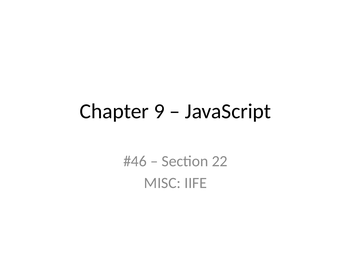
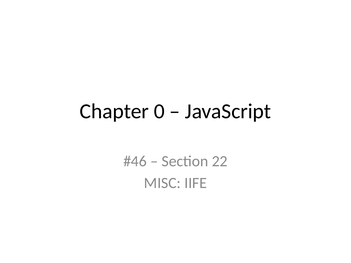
9: 9 -> 0
